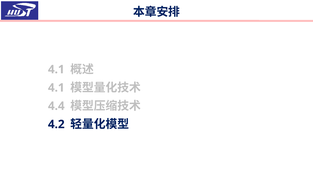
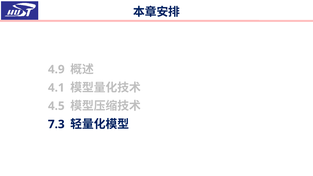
4.1 at (56, 69): 4.1 -> 4.9
4.4: 4.4 -> 4.5
4.2: 4.2 -> 7.3
